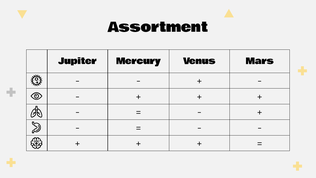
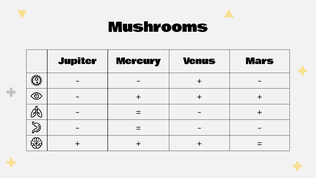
Assortment: Assortment -> Mushrooms
